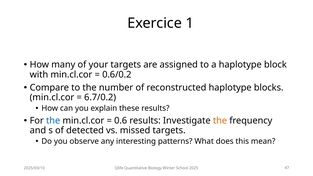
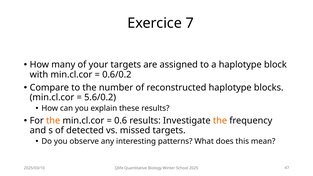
1: 1 -> 7
6.7/0.2: 6.7/0.2 -> 5.6/0.2
the at (53, 121) colour: blue -> orange
